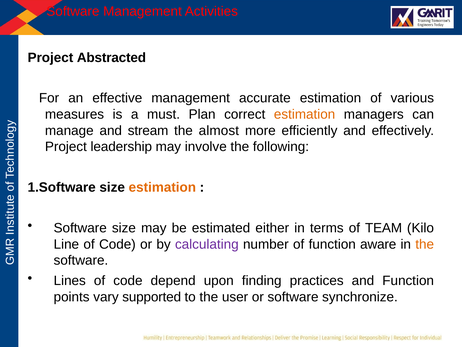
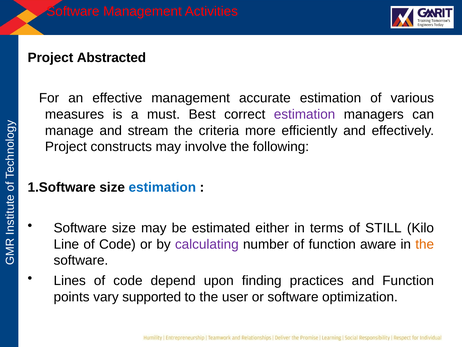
Plan: Plan -> Best
estimation at (305, 114) colour: orange -> purple
almost: almost -> criteria
leadership: leadership -> constructs
estimation at (162, 187) colour: orange -> blue
TEAM: TEAM -> STILL
synchronize: synchronize -> optimization
